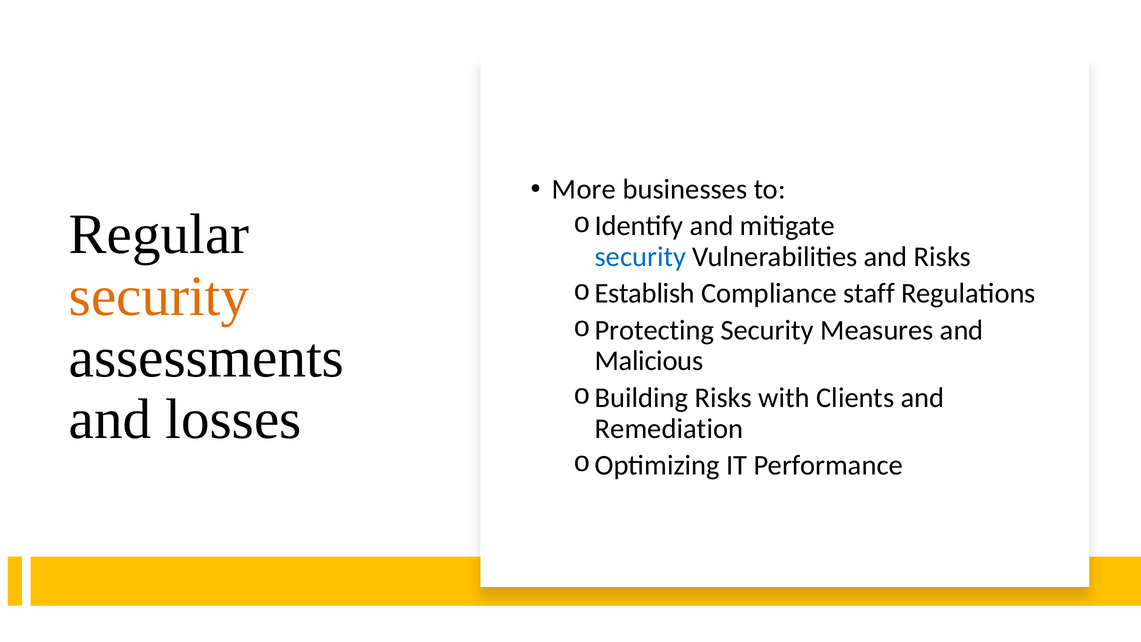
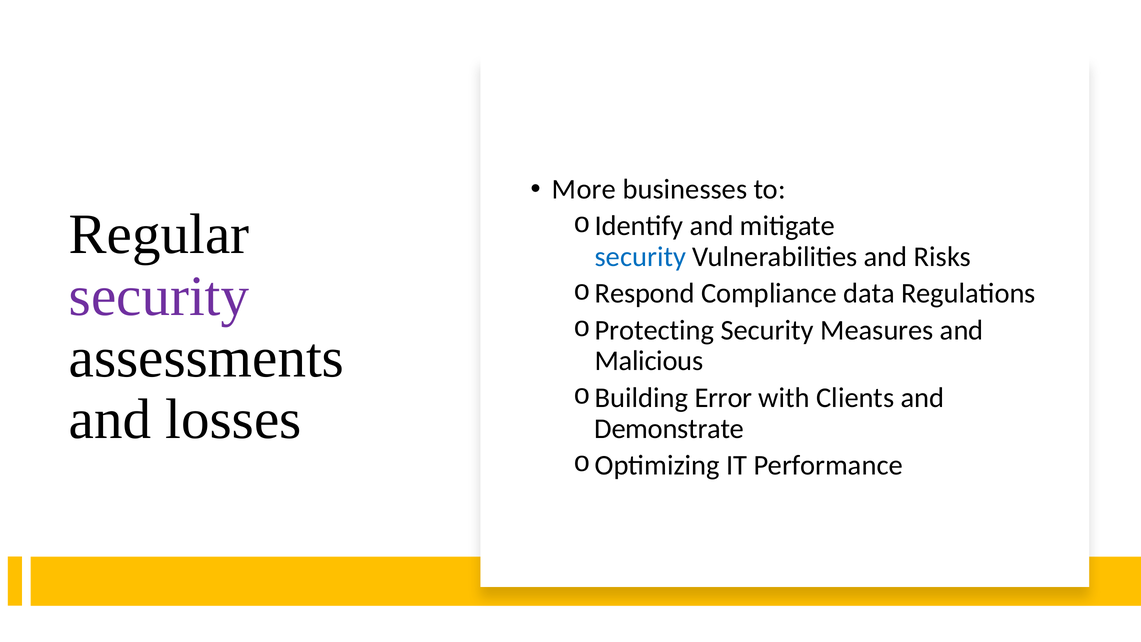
security at (159, 296) colour: orange -> purple
Establish: Establish -> Respond
staff: staff -> data
Building Risks: Risks -> Error
Remediation: Remediation -> Demonstrate
